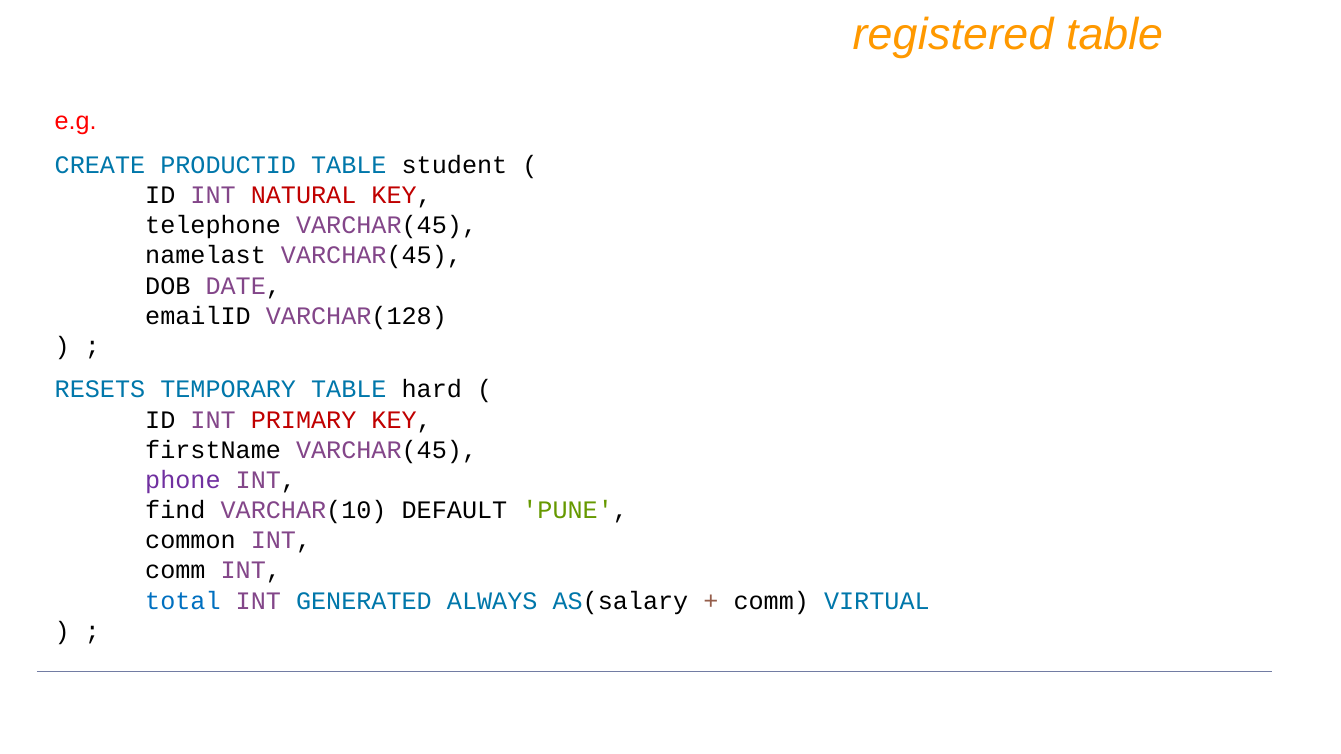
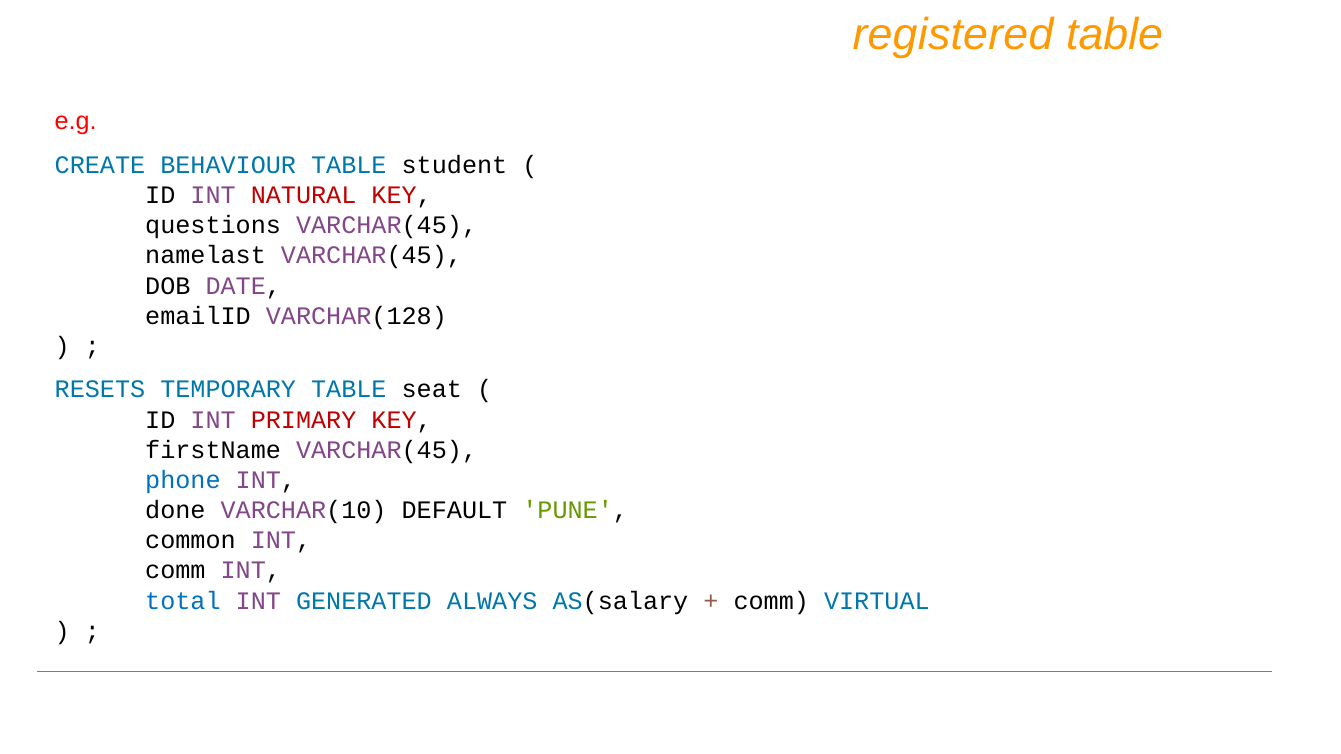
PRODUCTID: PRODUCTID -> BEHAVIOUR
telephone: telephone -> questions
hard: hard -> seat
phone colour: purple -> blue
find: find -> done
